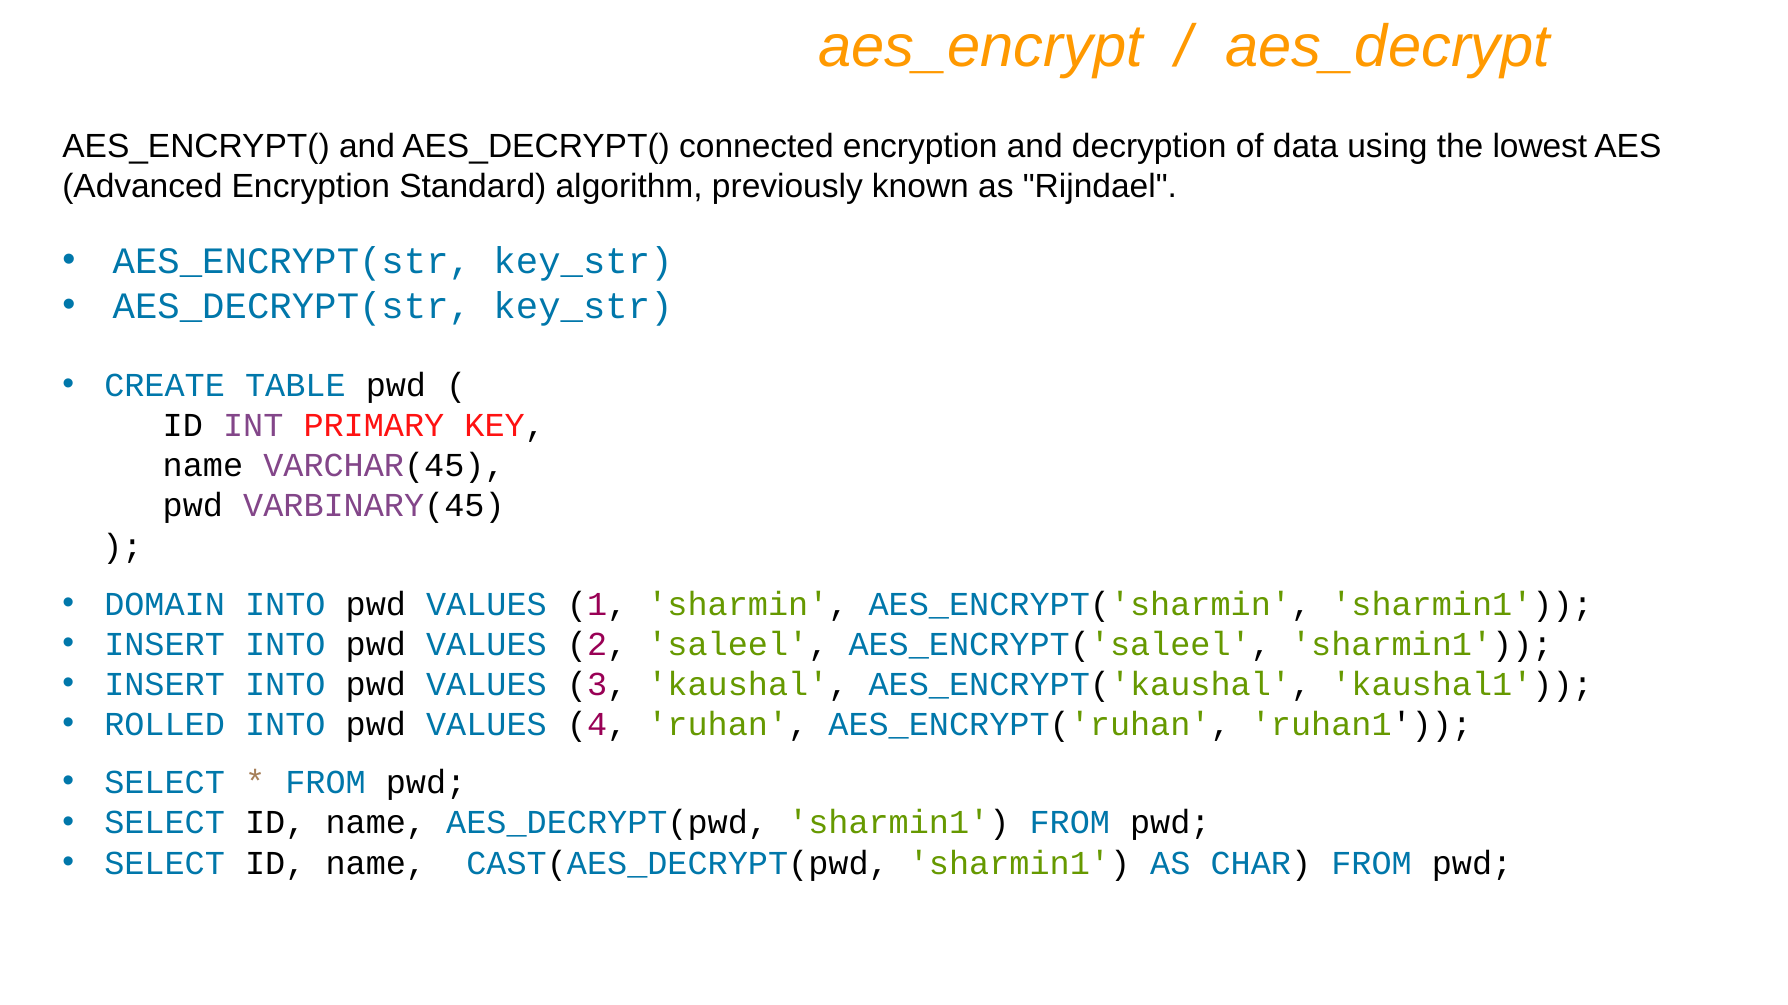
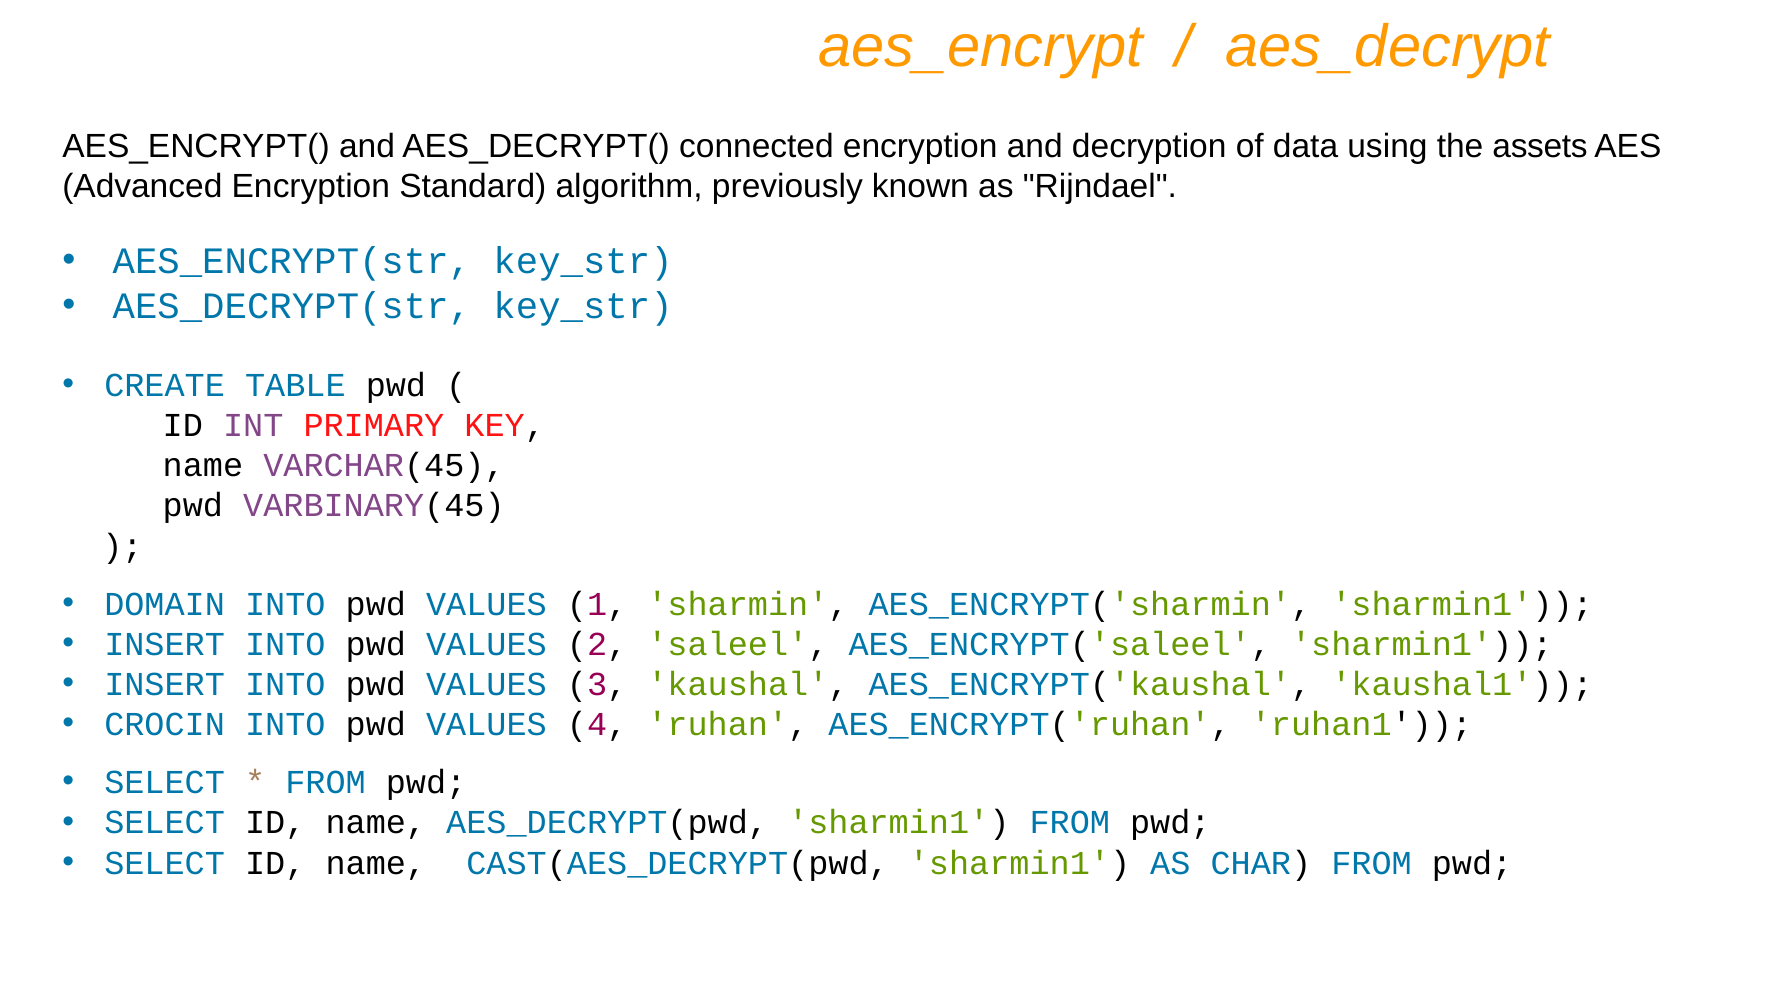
lowest: lowest -> assets
ROLLED: ROLLED -> CROCIN
